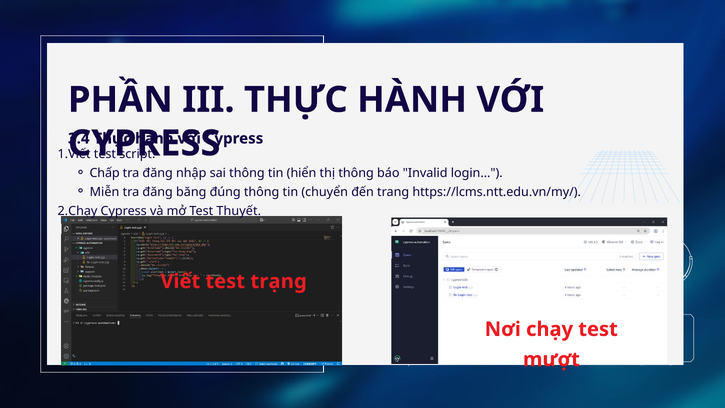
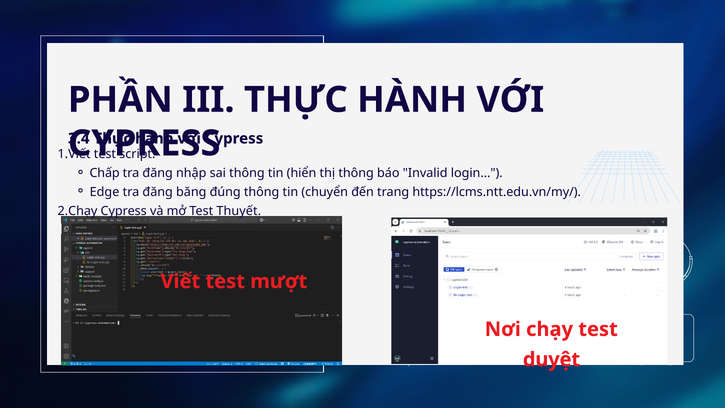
Miễn: Miễn -> Edge
trạng: trạng -> mượt
mượt: mượt -> duyệt
